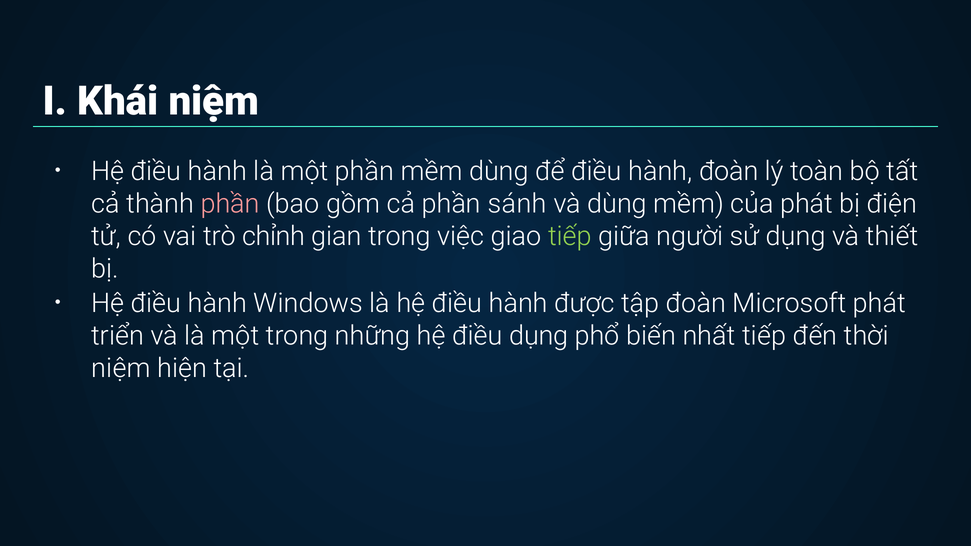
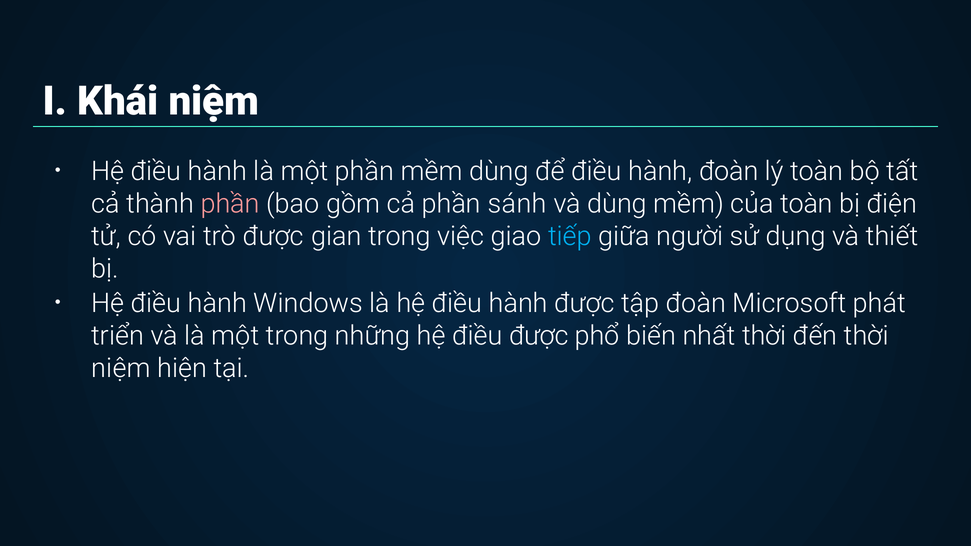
của phát: phát -> toàn
trò chỉnh: chỉnh -> được
tiếp at (570, 236) colour: light green -> light blue
điều dụng: dụng -> được
nhất tiếp: tiếp -> thời
